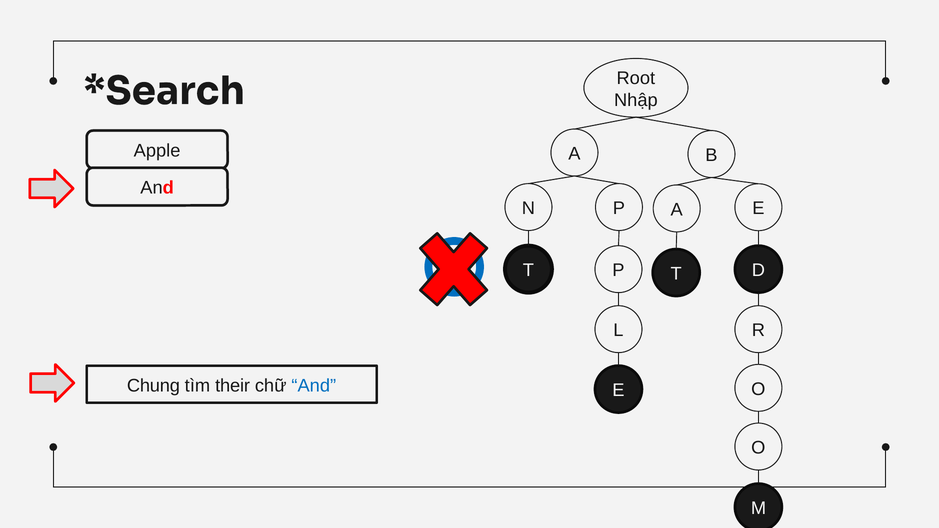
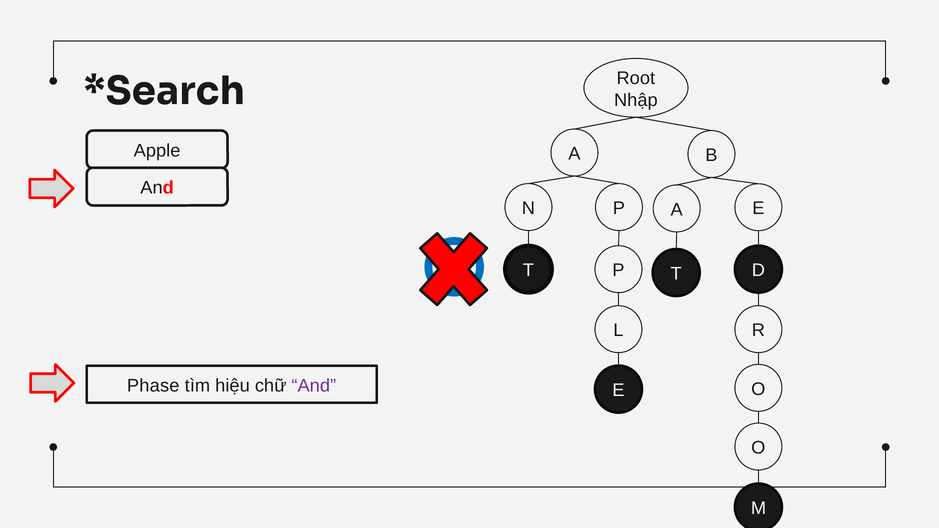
Chung: Chung -> Phase
their: their -> hiệu
And at (314, 386) colour: blue -> purple
